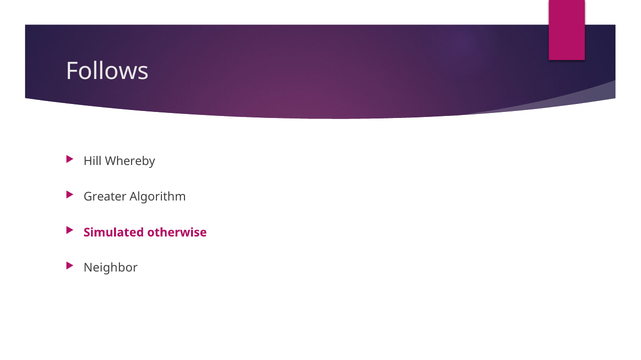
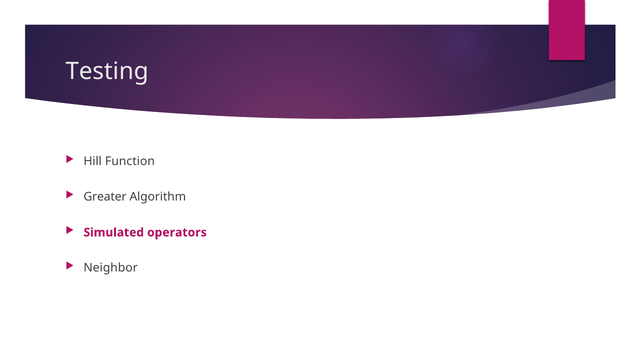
Follows: Follows -> Testing
Whereby: Whereby -> Function
otherwise: otherwise -> operators
